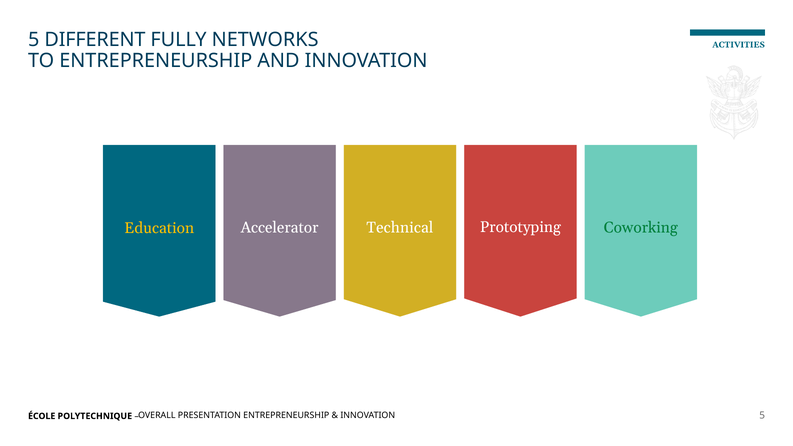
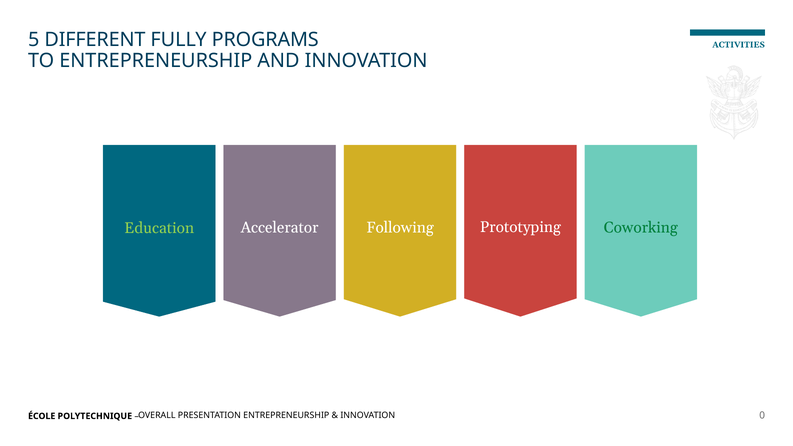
NETWORKS: NETWORKS -> PROGRAMS
Education colour: yellow -> light green
Technical: Technical -> Following
5 at (762, 415): 5 -> 0
